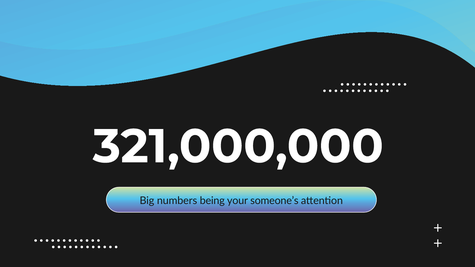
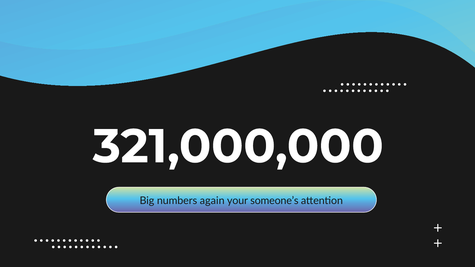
being: being -> again
